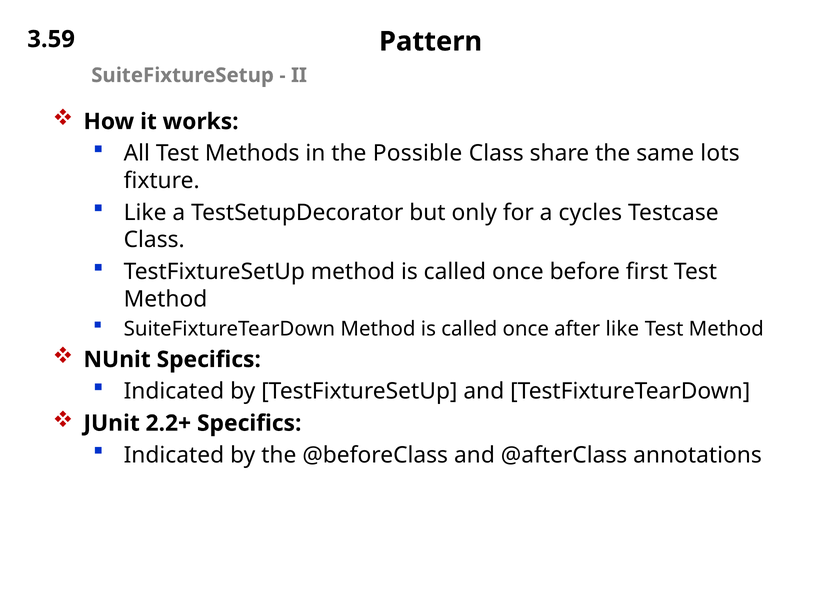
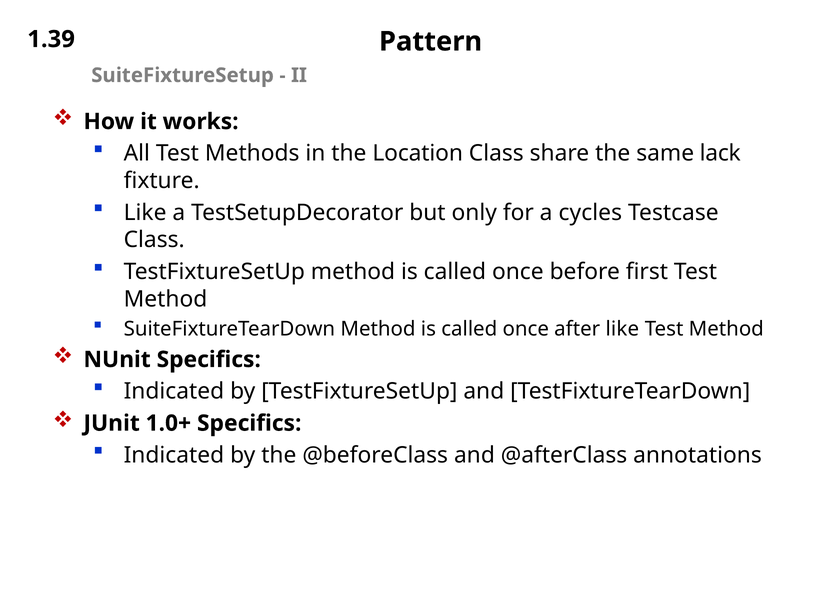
3.59: 3.59 -> 1.39
Possible: Possible -> Location
lots: lots -> lack
2.2+: 2.2+ -> 1.0+
